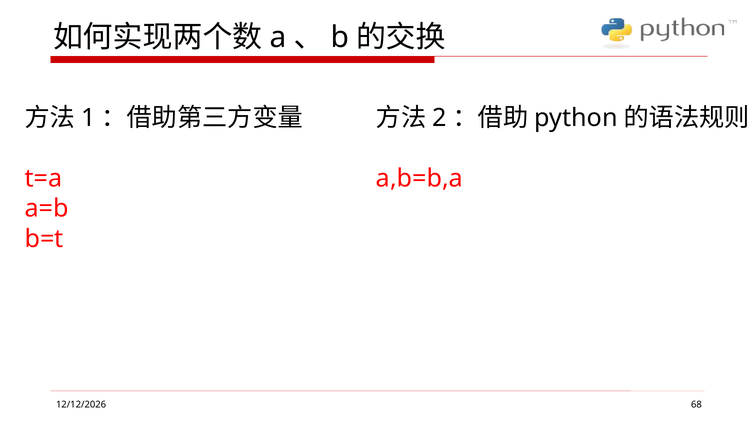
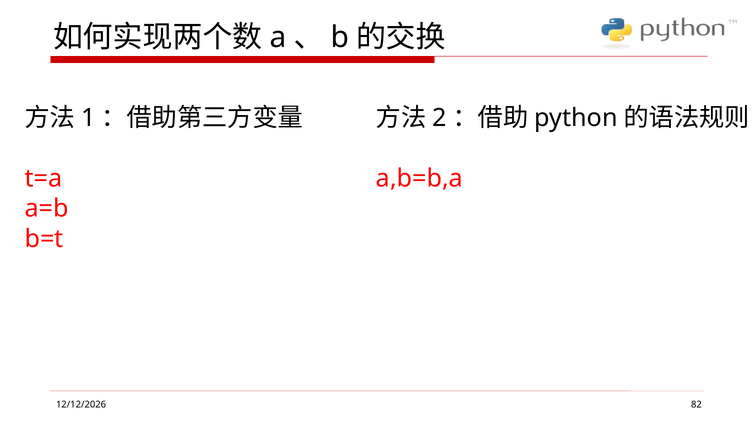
68: 68 -> 82
